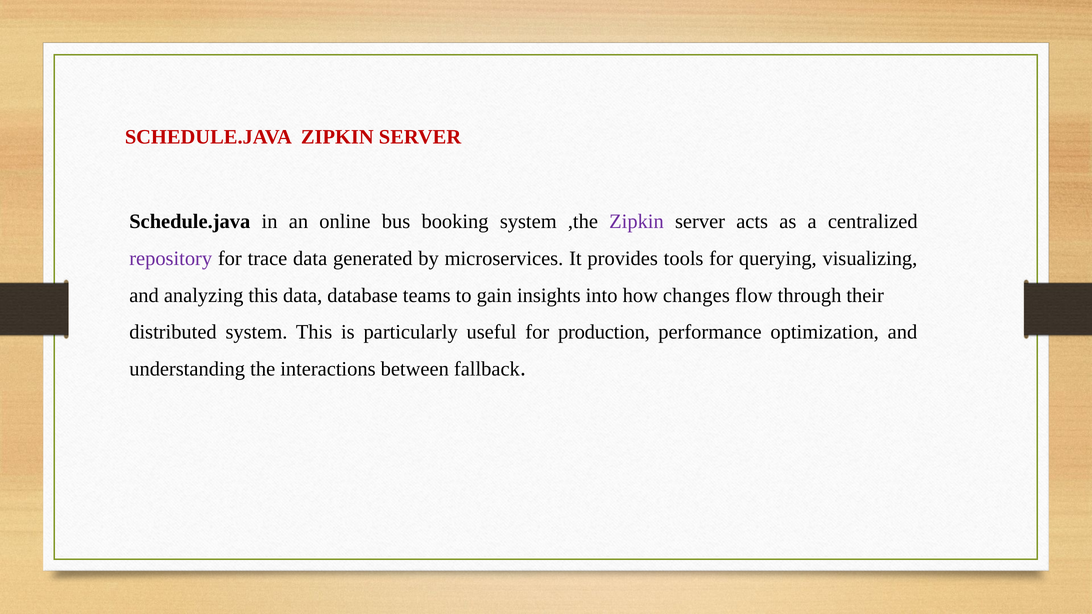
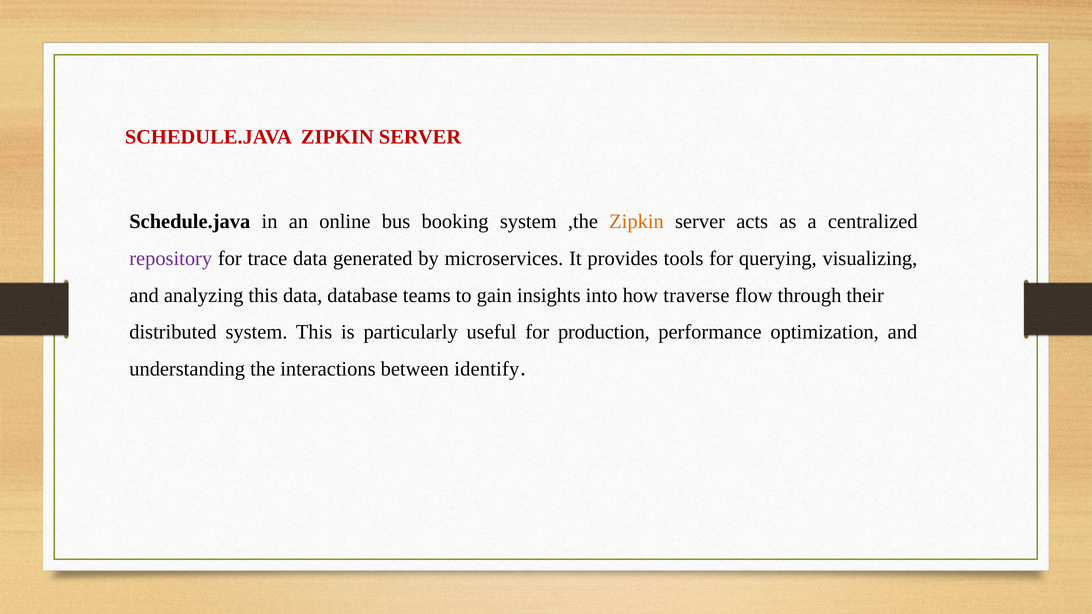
Zipkin at (637, 222) colour: purple -> orange
changes: changes -> traverse
fallback: fallback -> identify
